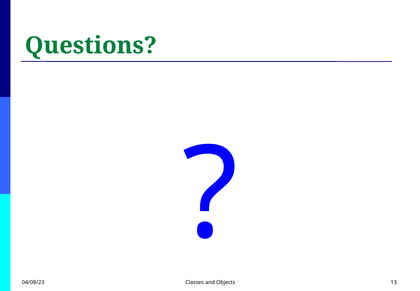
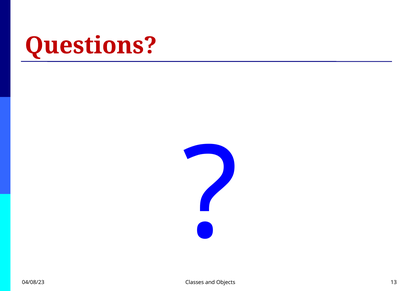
Questions colour: green -> red
